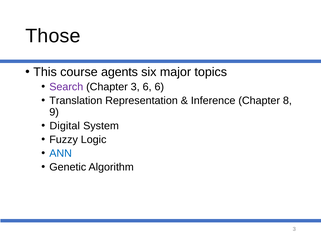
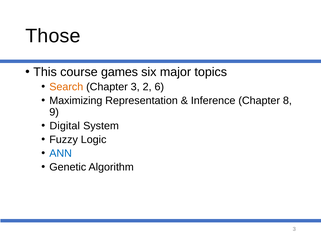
agents: agents -> games
Search colour: purple -> orange
3 6: 6 -> 2
Translation: Translation -> Maximizing
